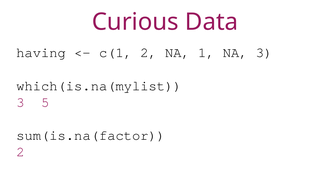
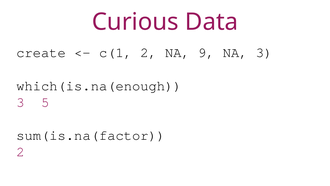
having: having -> create
1: 1 -> 9
which(is.na(mylist: which(is.na(mylist -> which(is.na(enough
